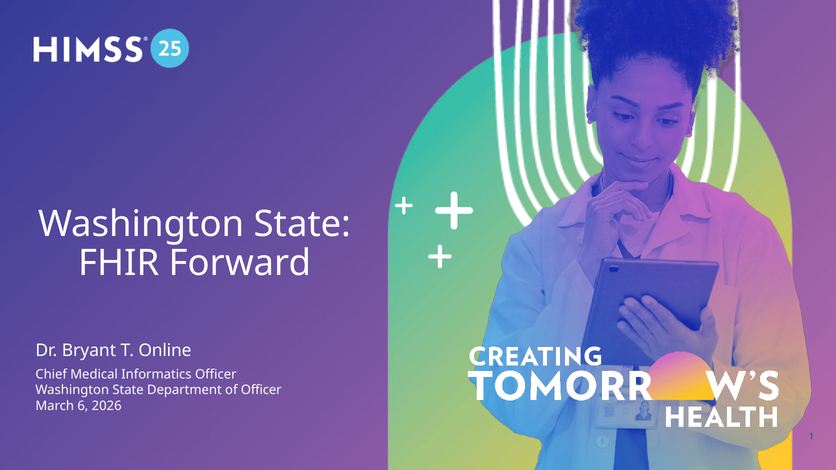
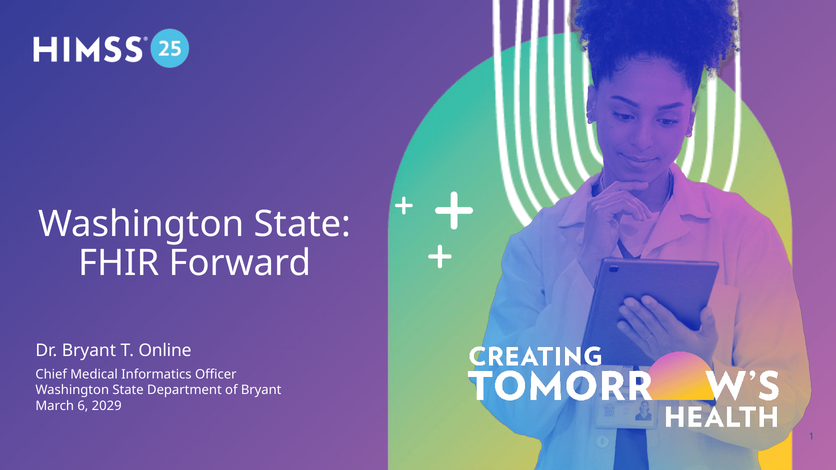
of Officer: Officer -> Bryant
2026: 2026 -> 2029
